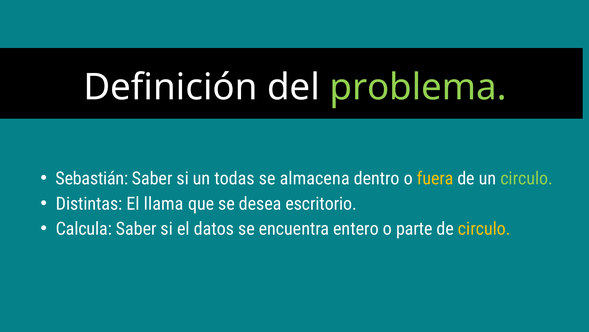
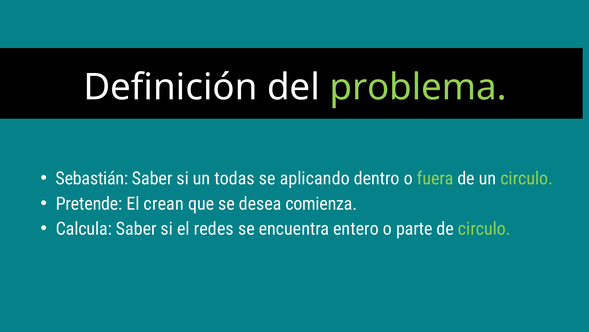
almacena: almacena -> aplicando
fuera colour: yellow -> light green
Distintas: Distintas -> Pretende
llama: llama -> crean
escritorio: escritorio -> comienza
datos: datos -> redes
circulo at (484, 228) colour: yellow -> light green
